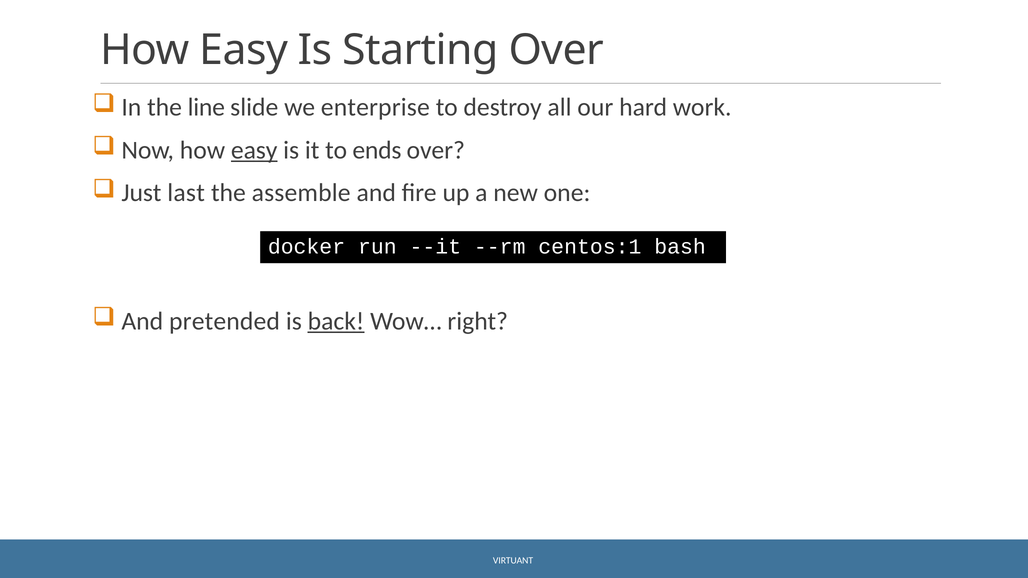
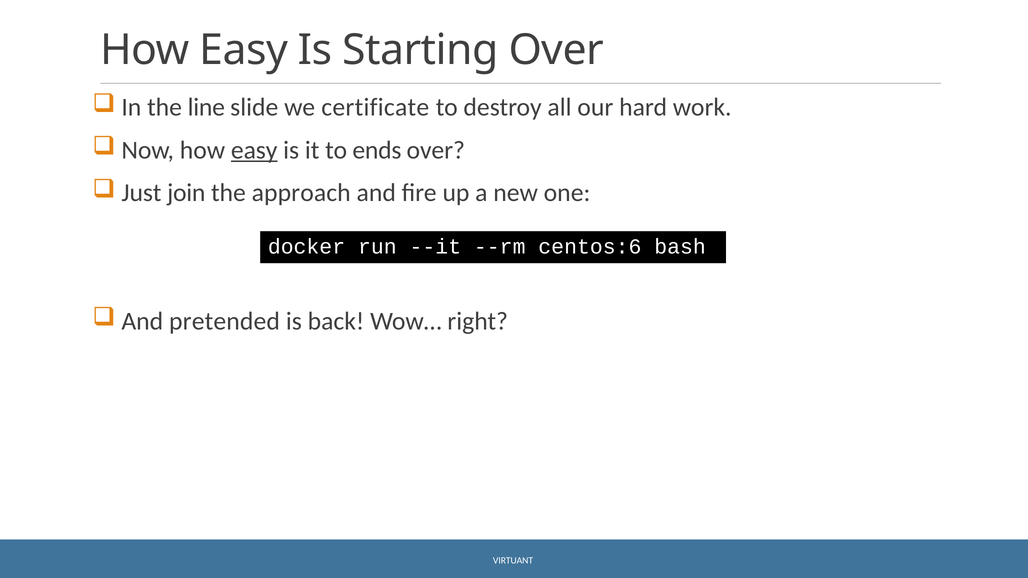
enterprise: enterprise -> certificate
last: last -> join
assemble: assemble -> approach
centos:1: centos:1 -> centos:6
back underline: present -> none
